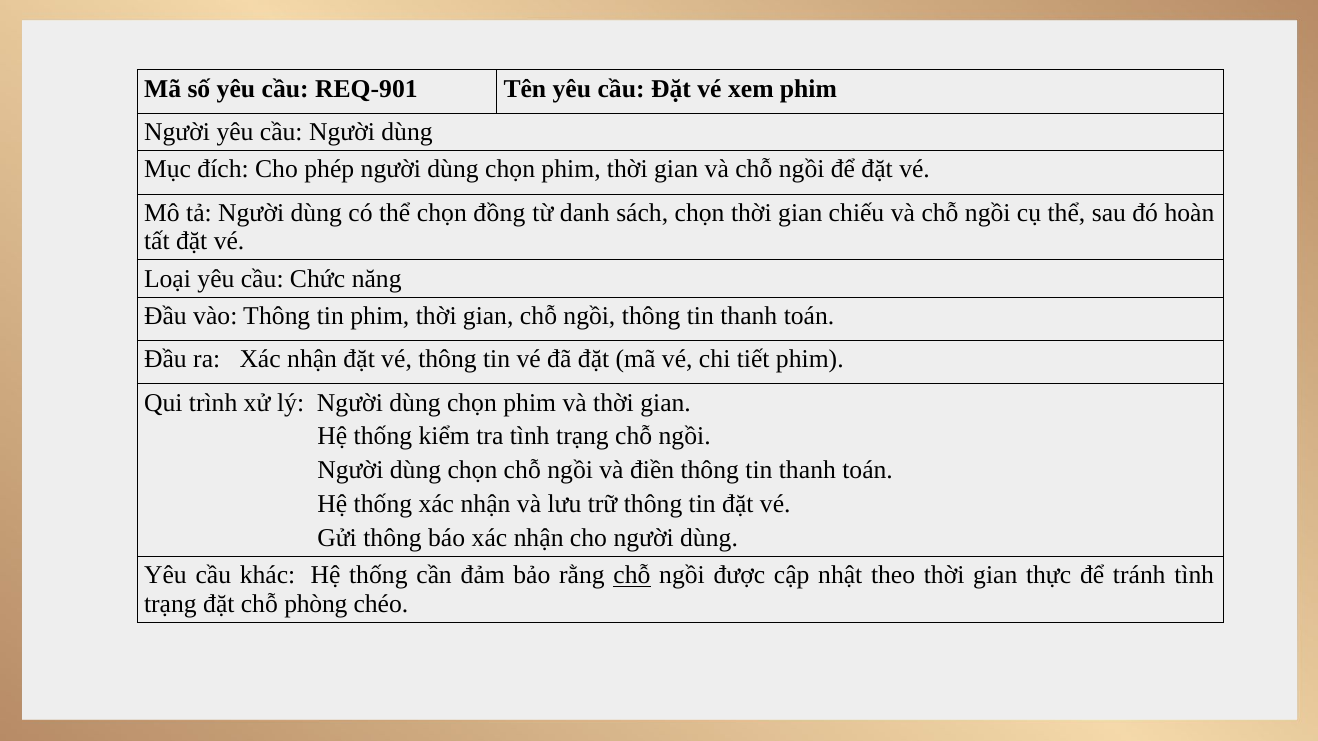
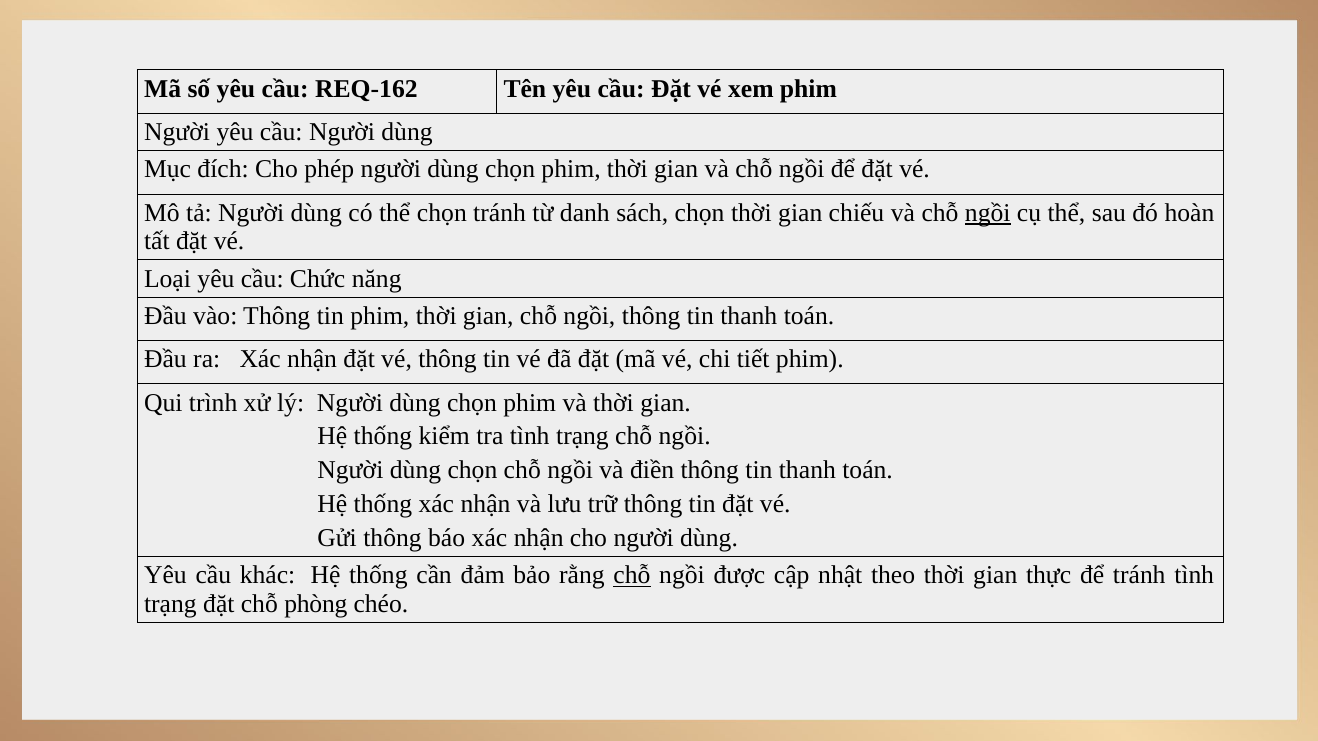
REQ-901: REQ-901 -> REQ-162
chọn đồng: đồng -> tránh
ngồi at (988, 213) underline: none -> present
